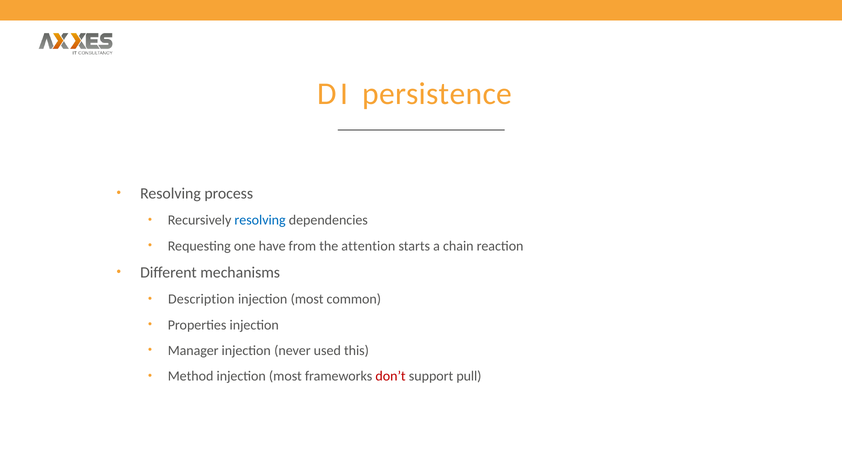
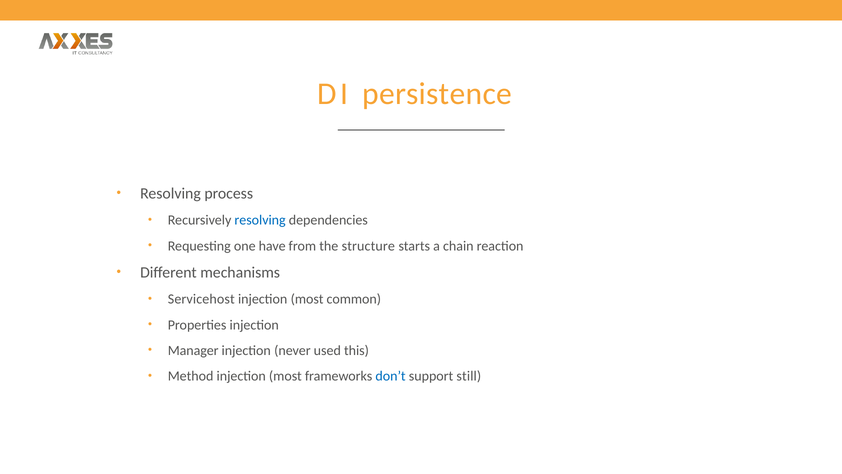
attention: attention -> structure
Description: Description -> Servicehost
don’t colour: red -> blue
pull: pull -> still
